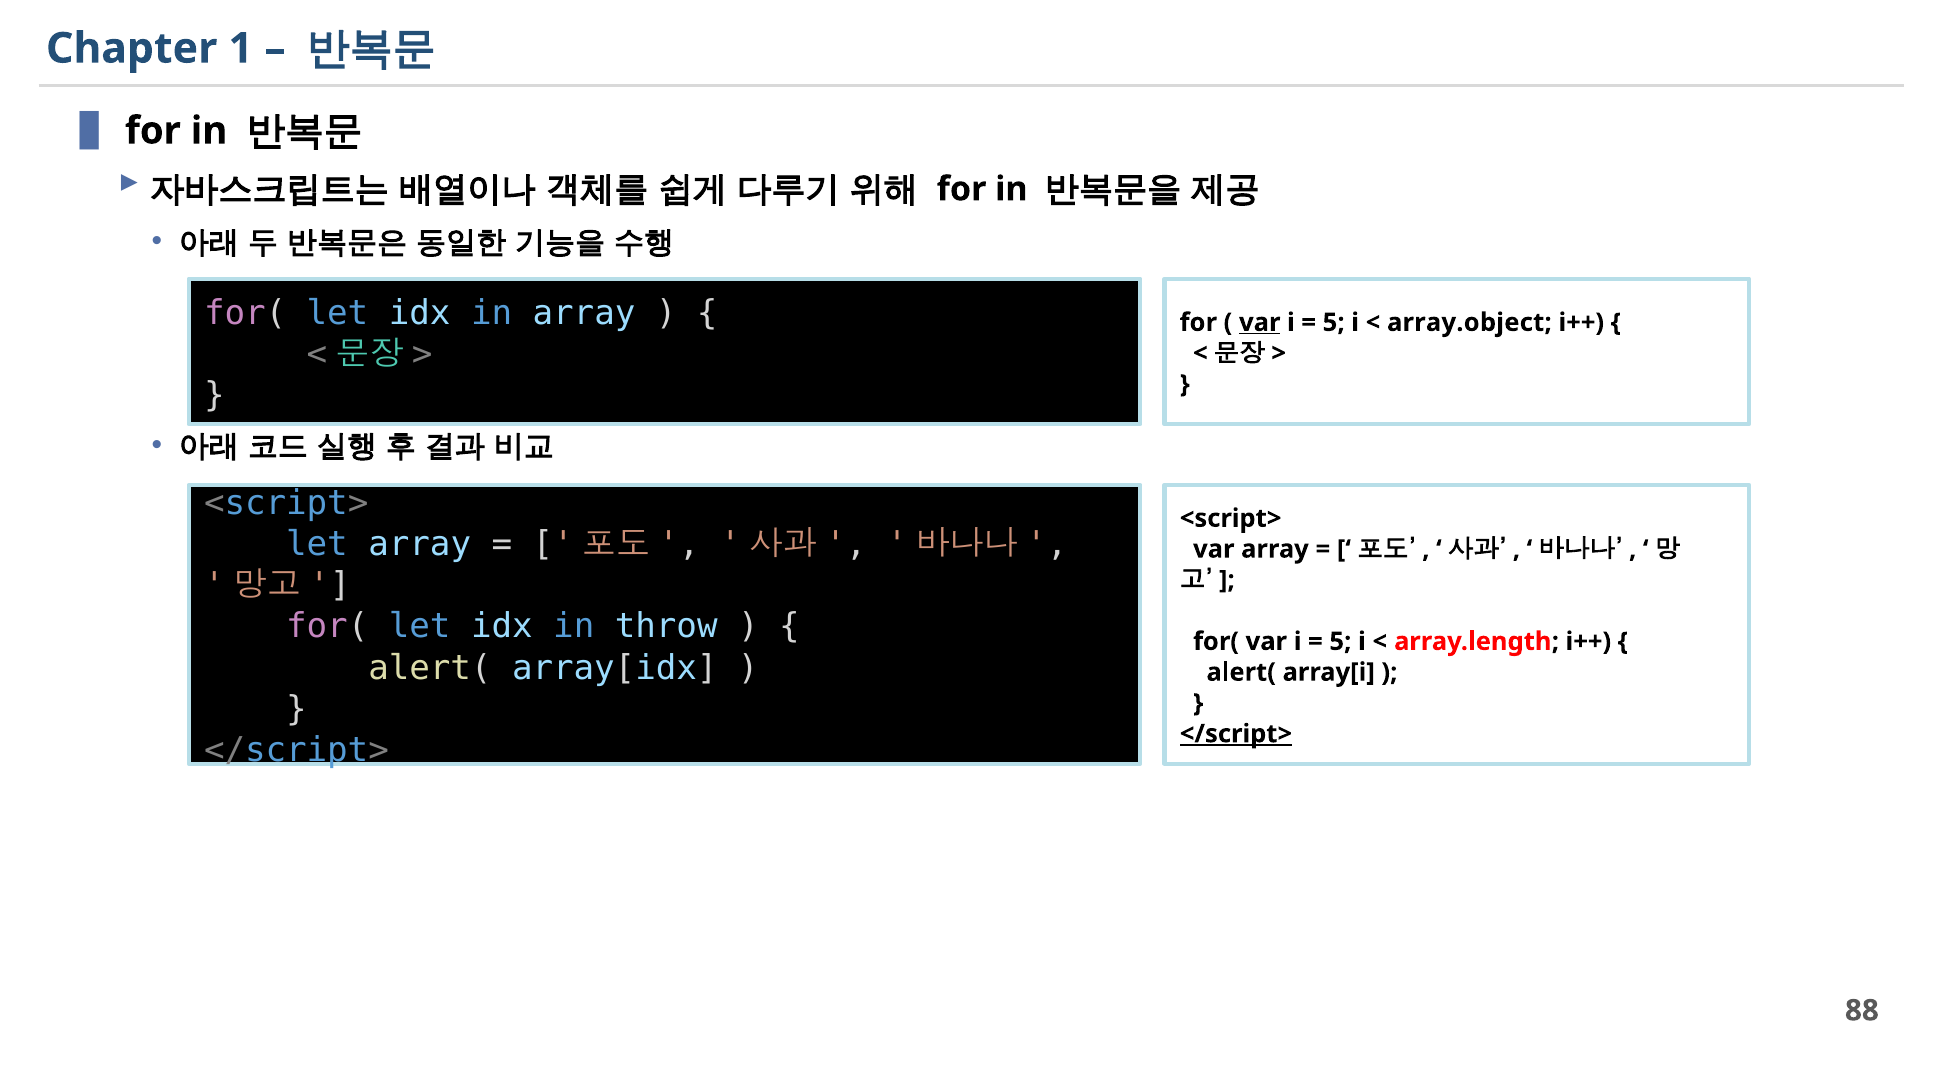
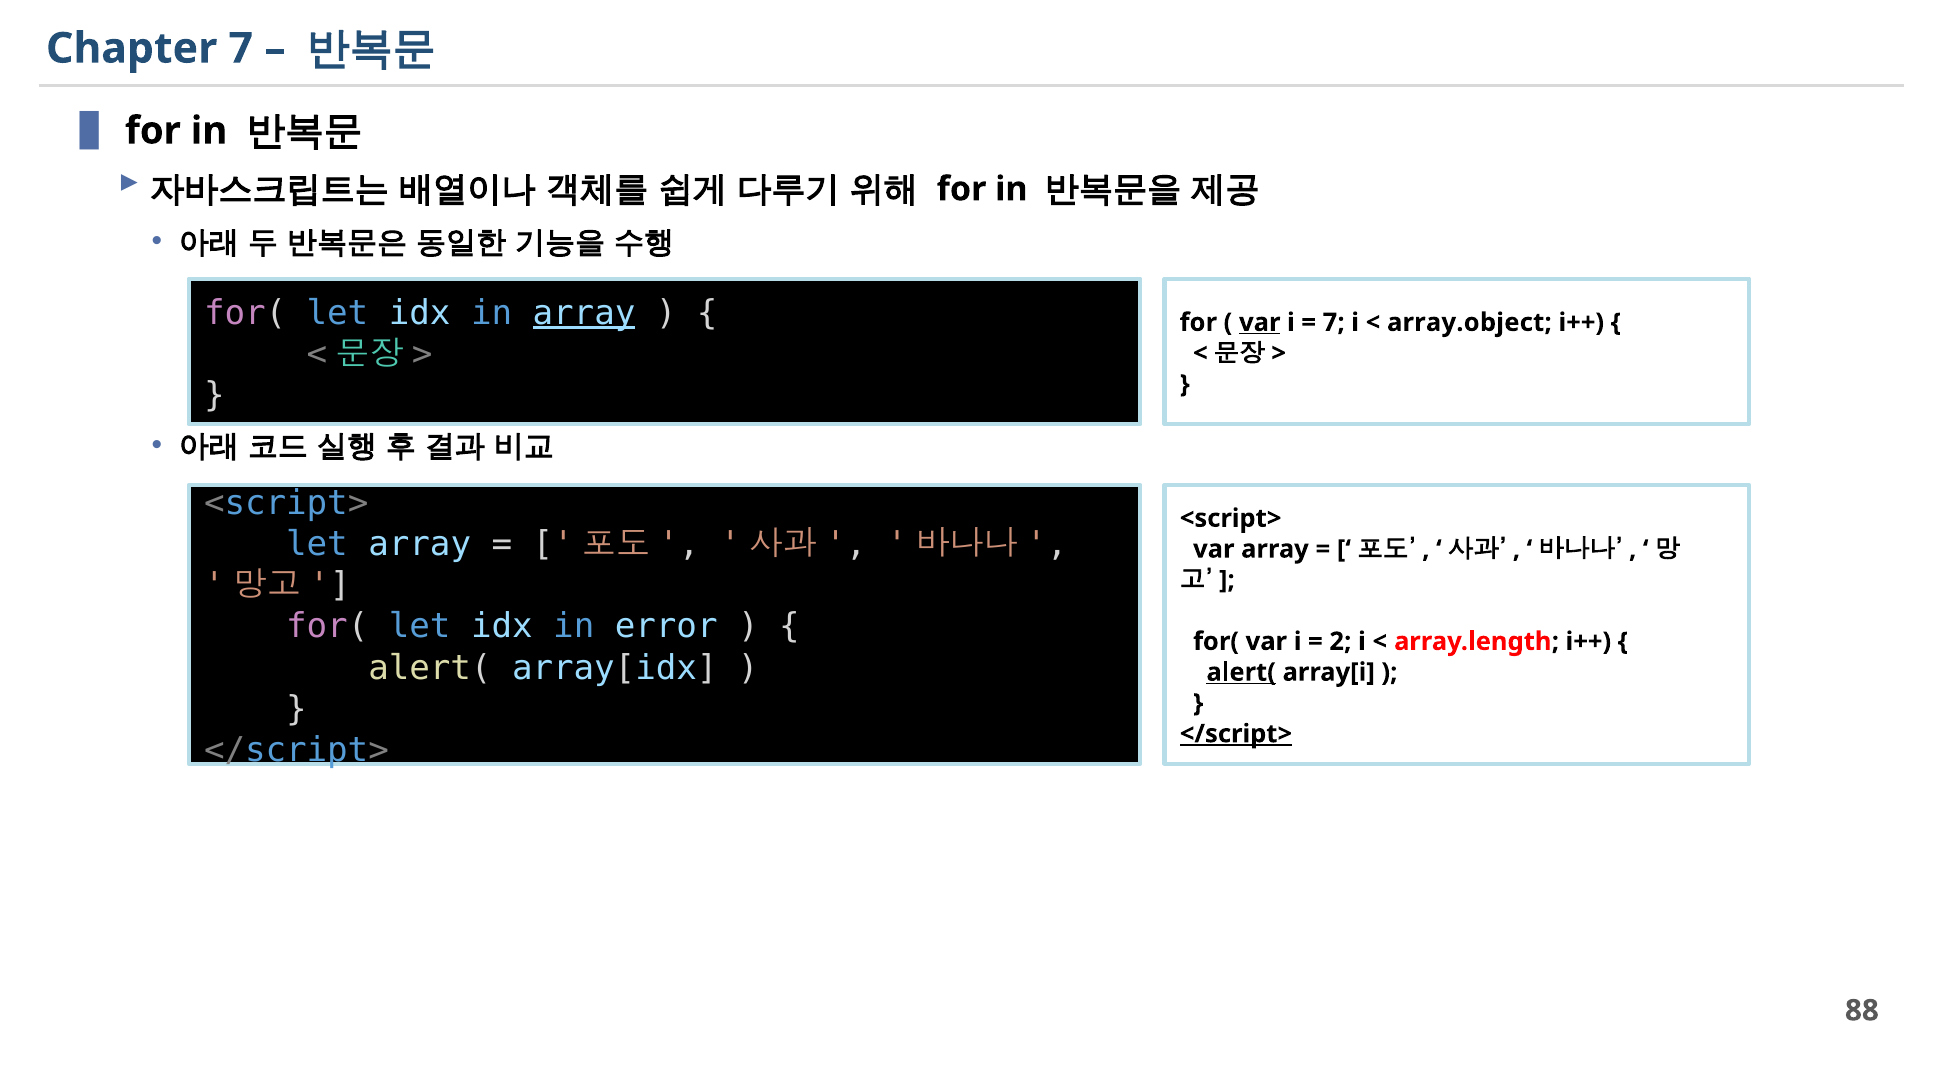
Chapter 1: 1 -> 7
array at (584, 313) underline: none -> present
5 at (1334, 323): 5 -> 7
throw: throw -> error
5 at (1340, 642): 5 -> 2
alert( at (1241, 673) underline: none -> present
